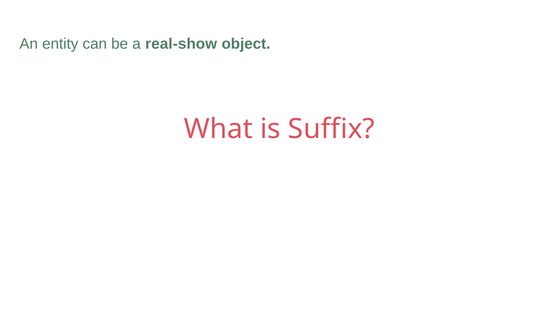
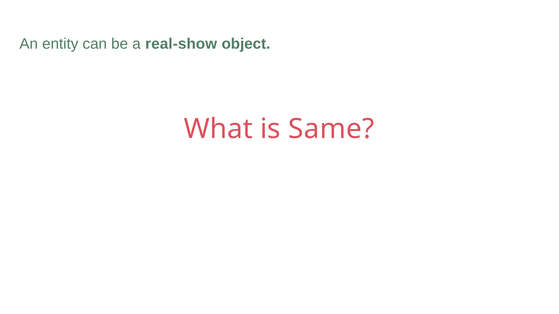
Suffix: Suffix -> Same
